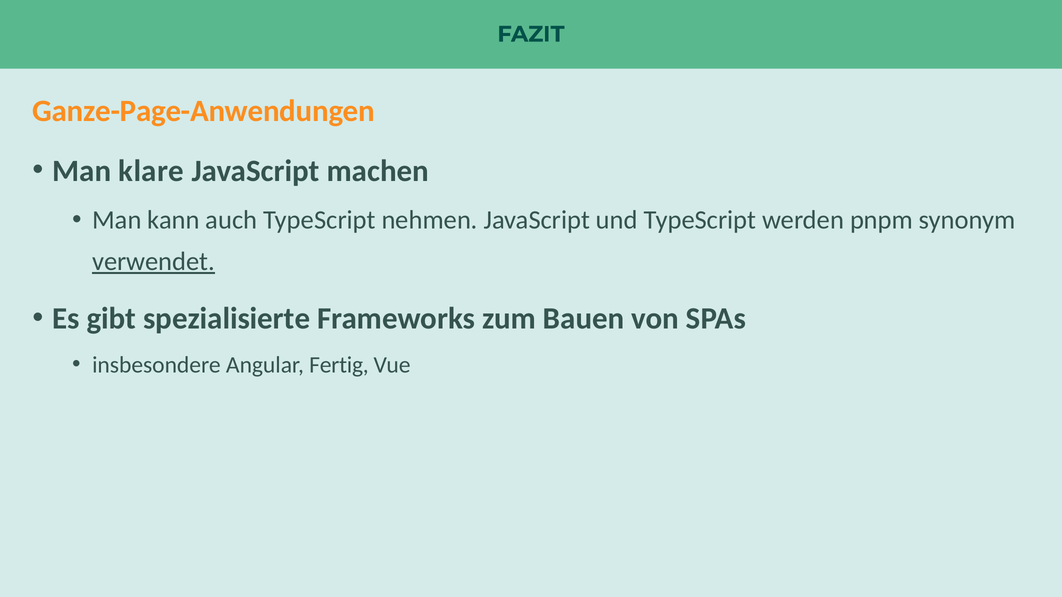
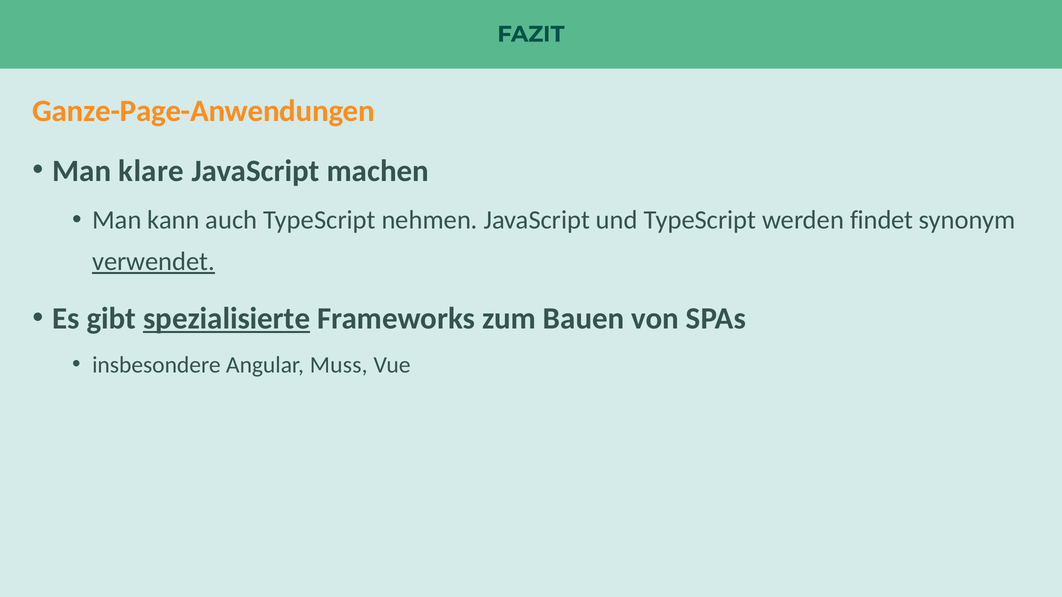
pnpm: pnpm -> findet
spezialisierte underline: none -> present
Fertig: Fertig -> Muss
